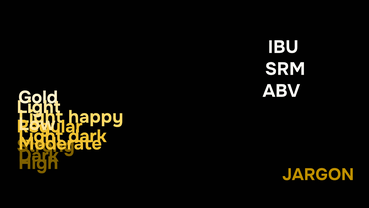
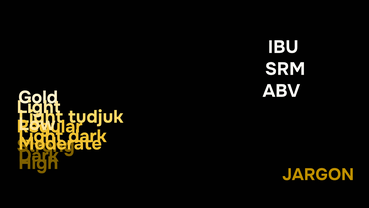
happy: happy -> tudjuk
